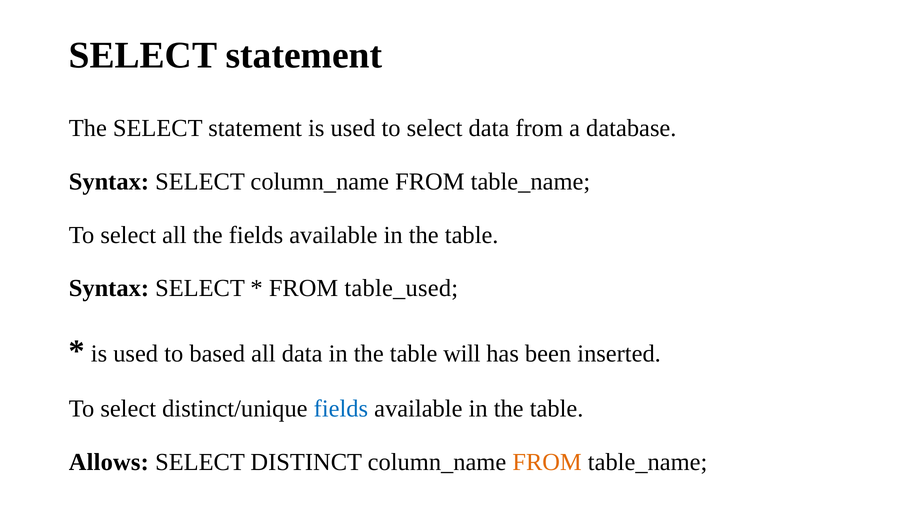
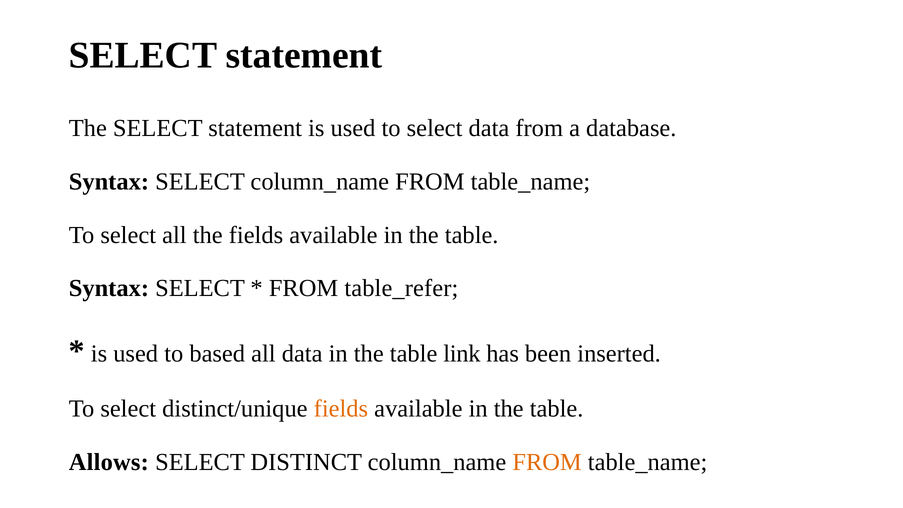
table_used: table_used -> table_refer
will: will -> link
fields at (341, 409) colour: blue -> orange
